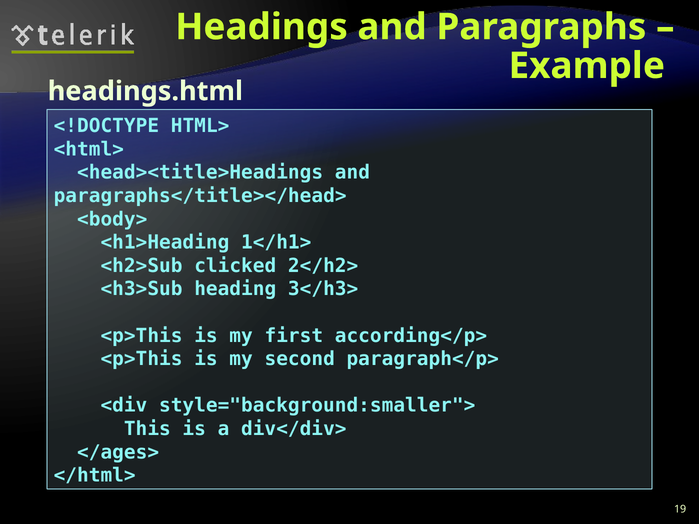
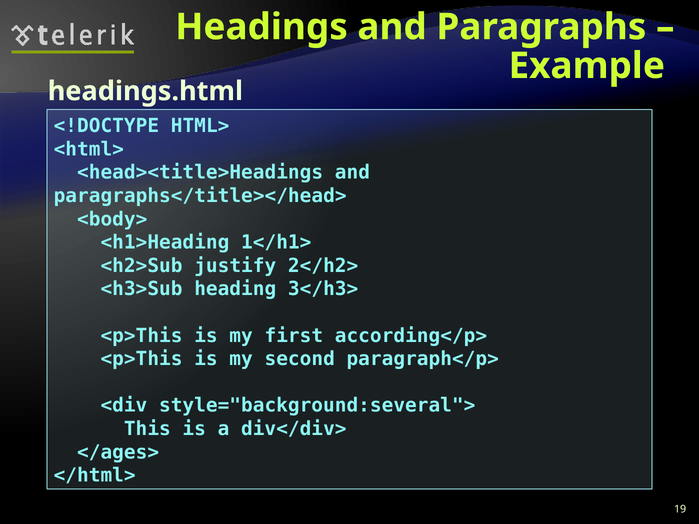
clicked: clicked -> justify
style="background:smaller">: style="background:smaller"> -> style="background:several">
